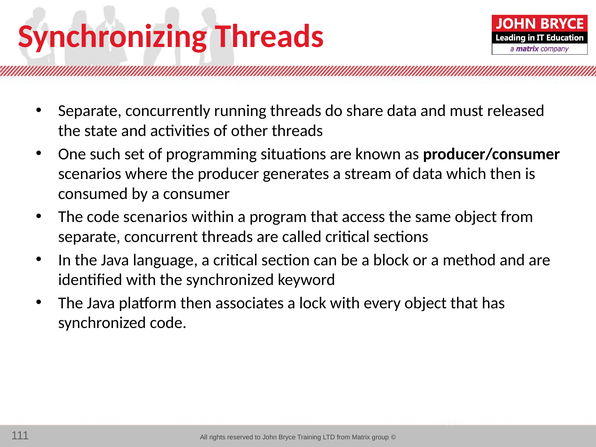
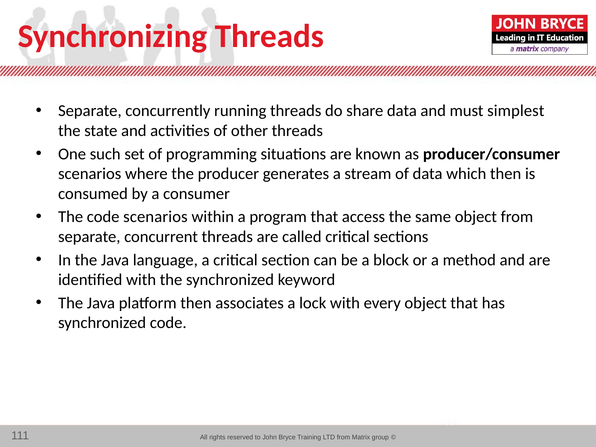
released: released -> simplest
